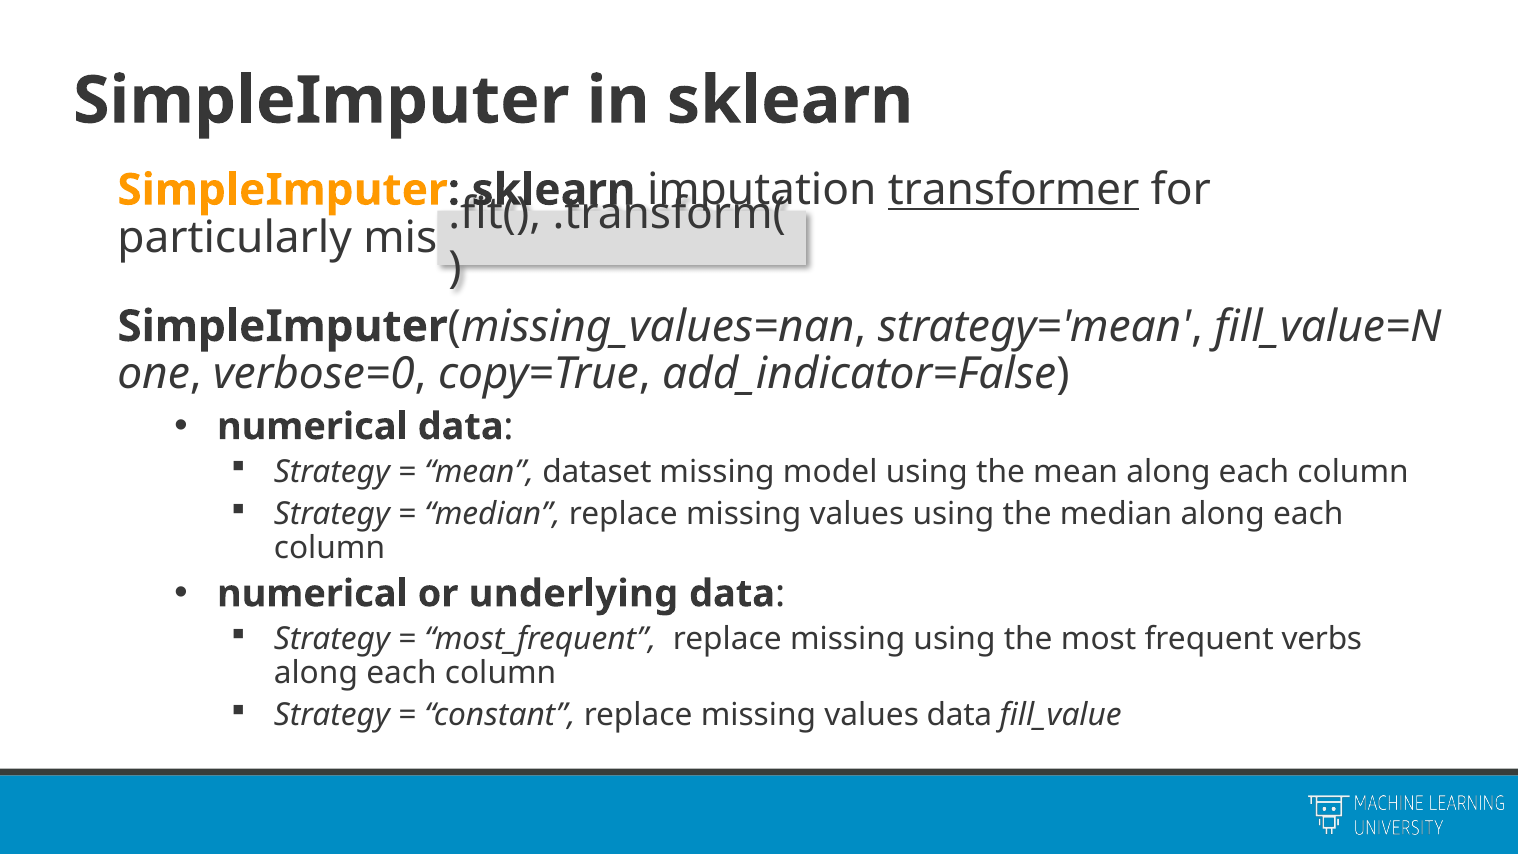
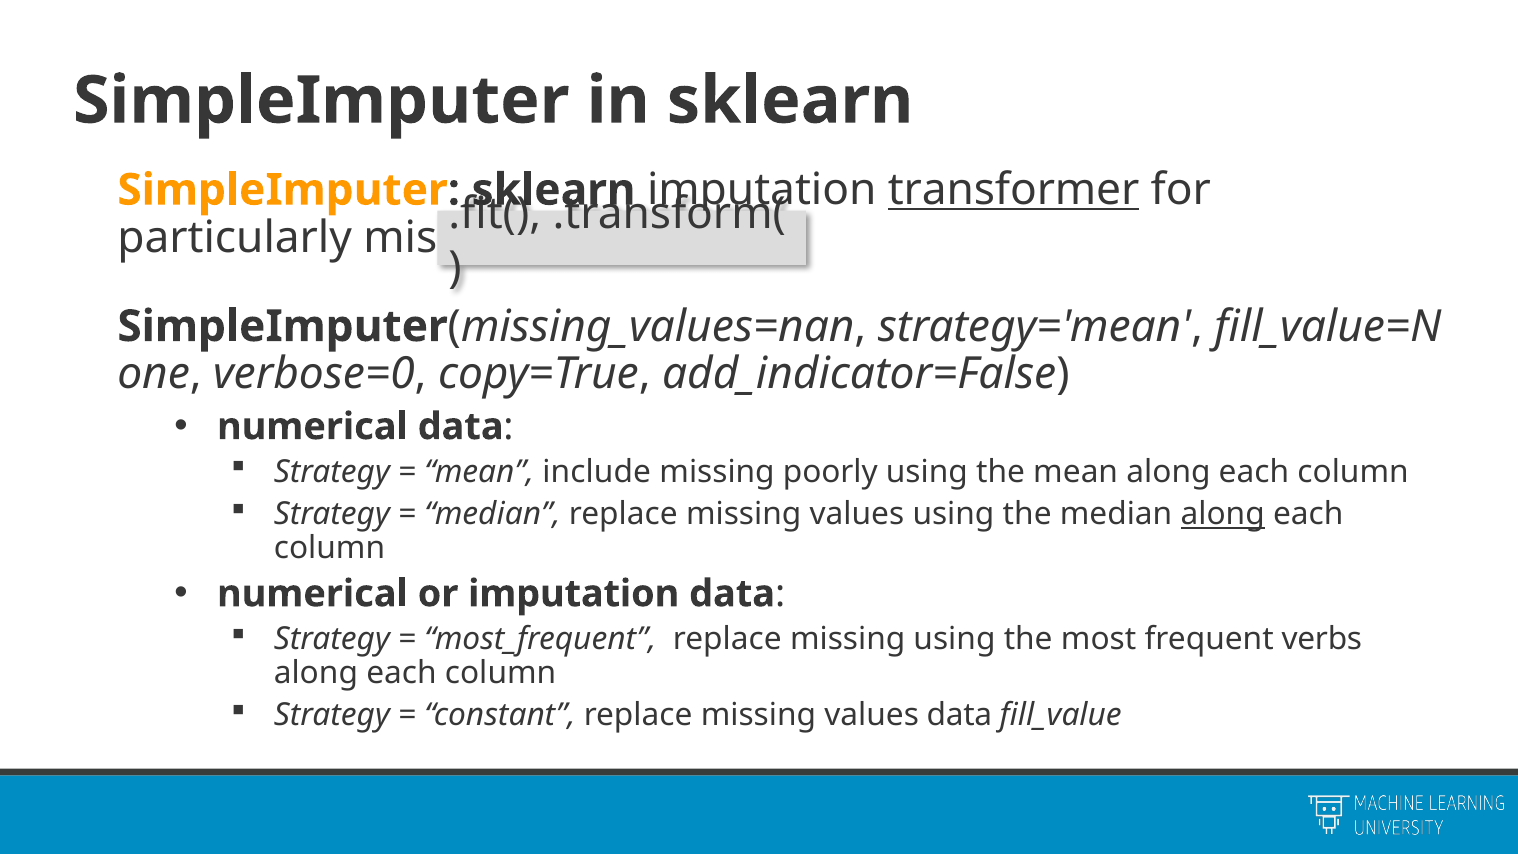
dataset: dataset -> include
model: model -> poorly
along at (1223, 514) underline: none -> present
or underlying: underlying -> imputation
